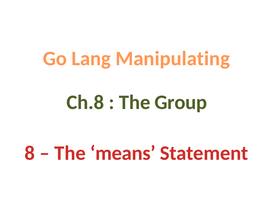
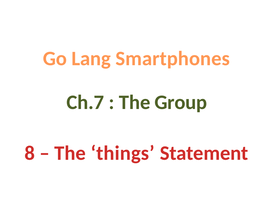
Manipulating: Manipulating -> Smartphones
Ch.8: Ch.8 -> Ch.7
means: means -> things
